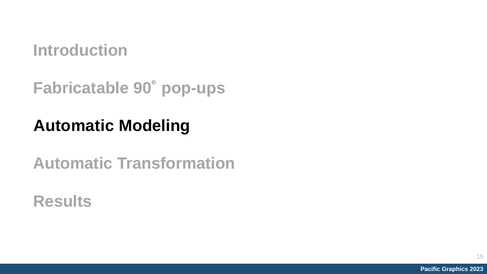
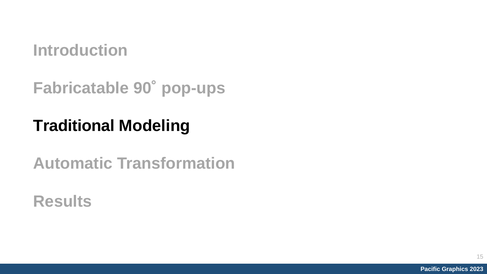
Automatic at (74, 126): Automatic -> Traditional
